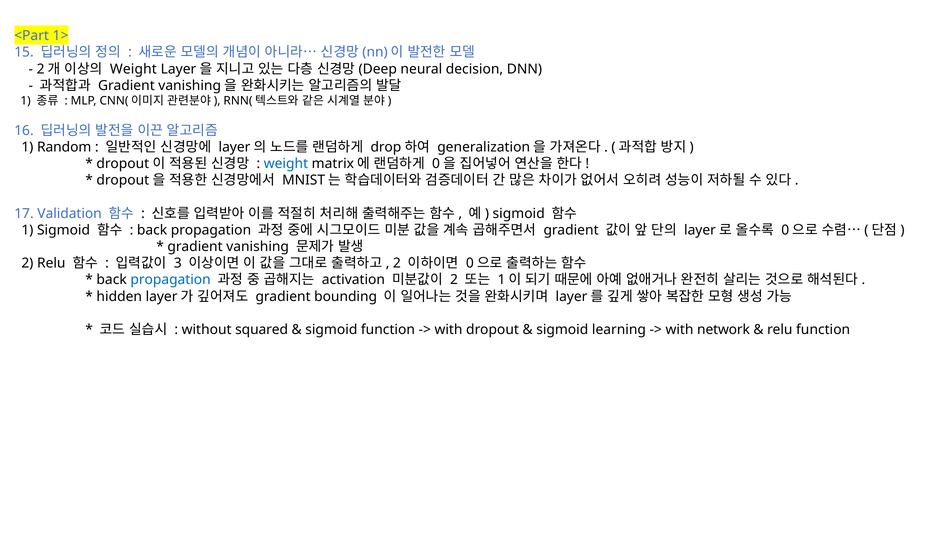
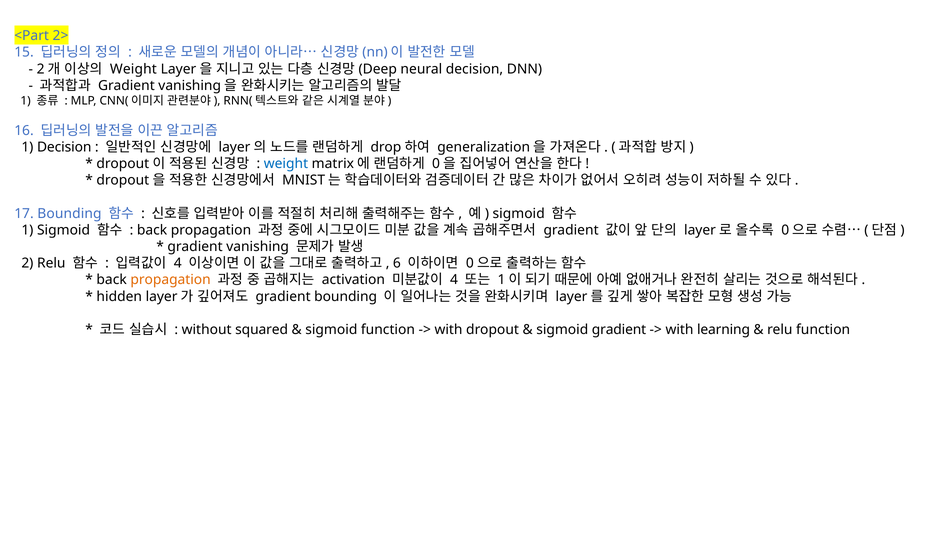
1>: 1> -> 2>
1 Random: Random -> Decision
17 Validation: Validation -> Bounding
3 at (178, 263): 3 -> 4
2 at (397, 263): 2 -> 6
propagation at (171, 280) colour: blue -> orange
2 at (454, 280): 2 -> 4
sigmoid learning: learning -> gradient
network: network -> learning
